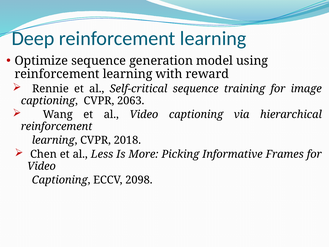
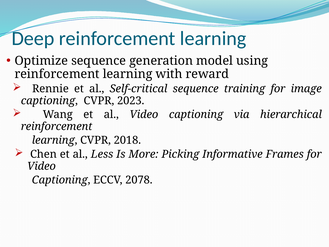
2063: 2063 -> 2023
2098: 2098 -> 2078
